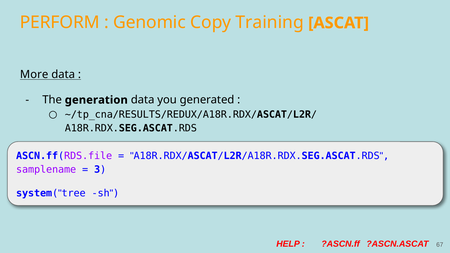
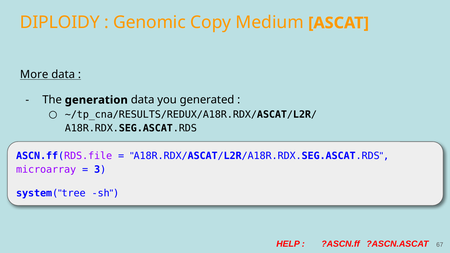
PERFORM: PERFORM -> DIPLOIDY
Training: Training -> Medium
samplename: samplename -> microarray
